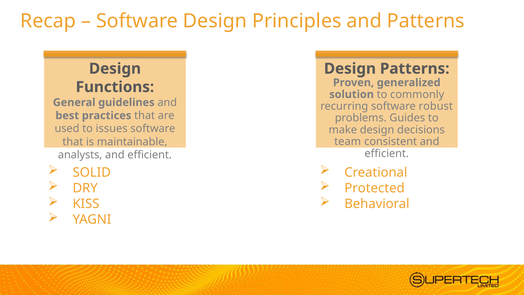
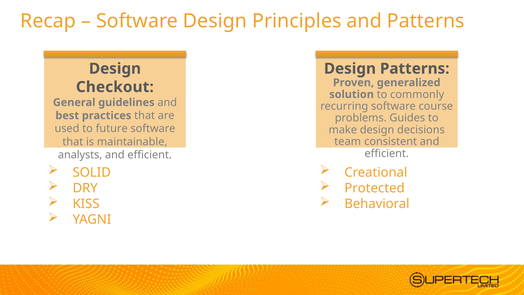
Functions: Functions -> Checkout
robust: robust -> course
issues: issues -> future
